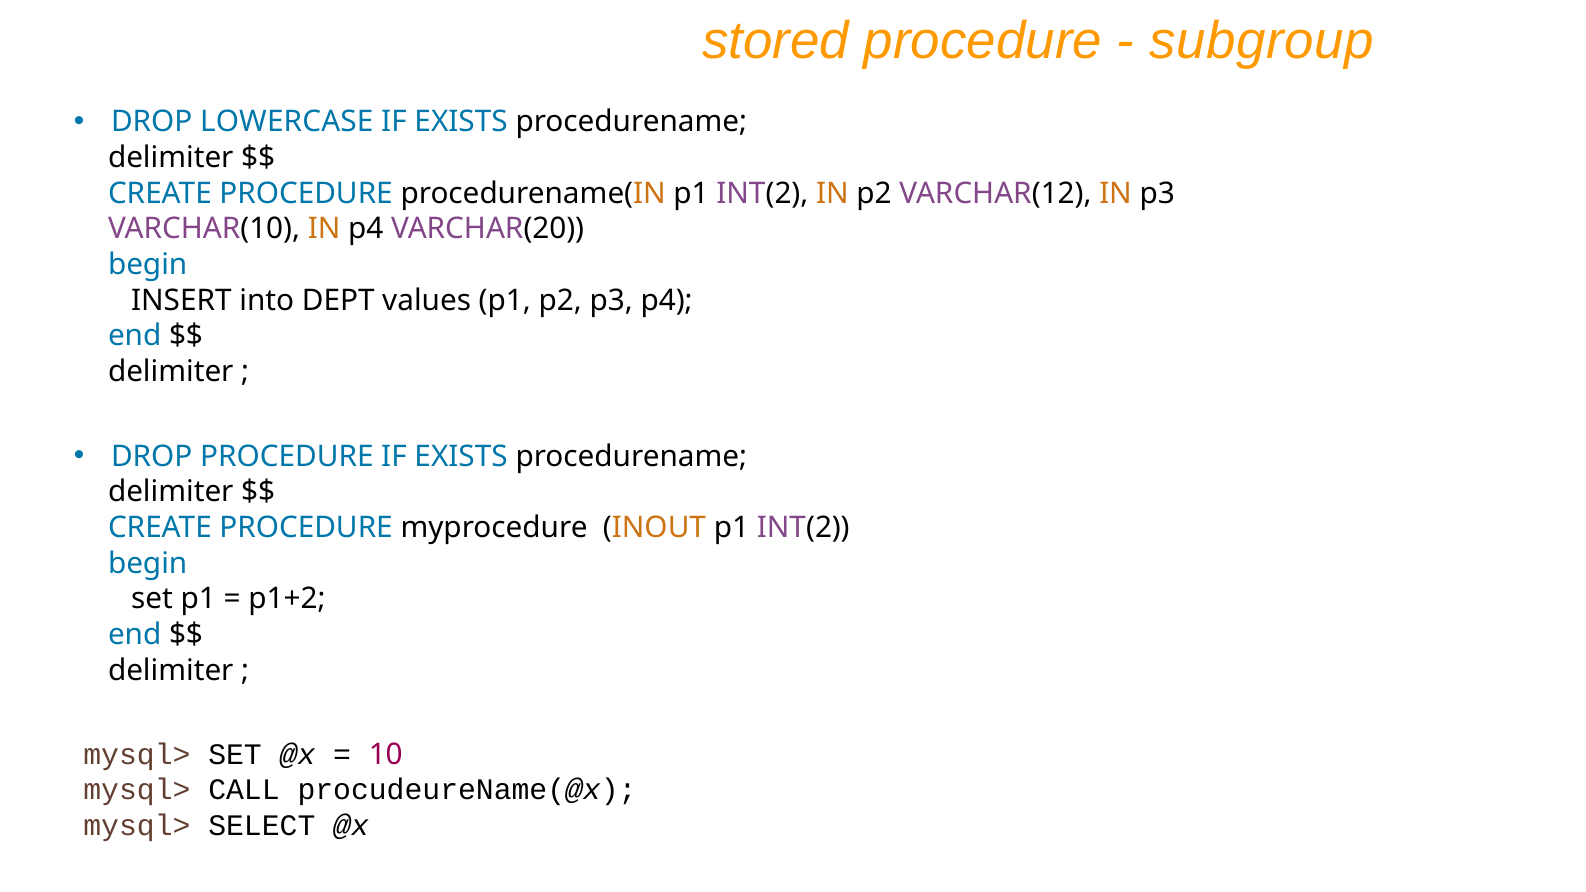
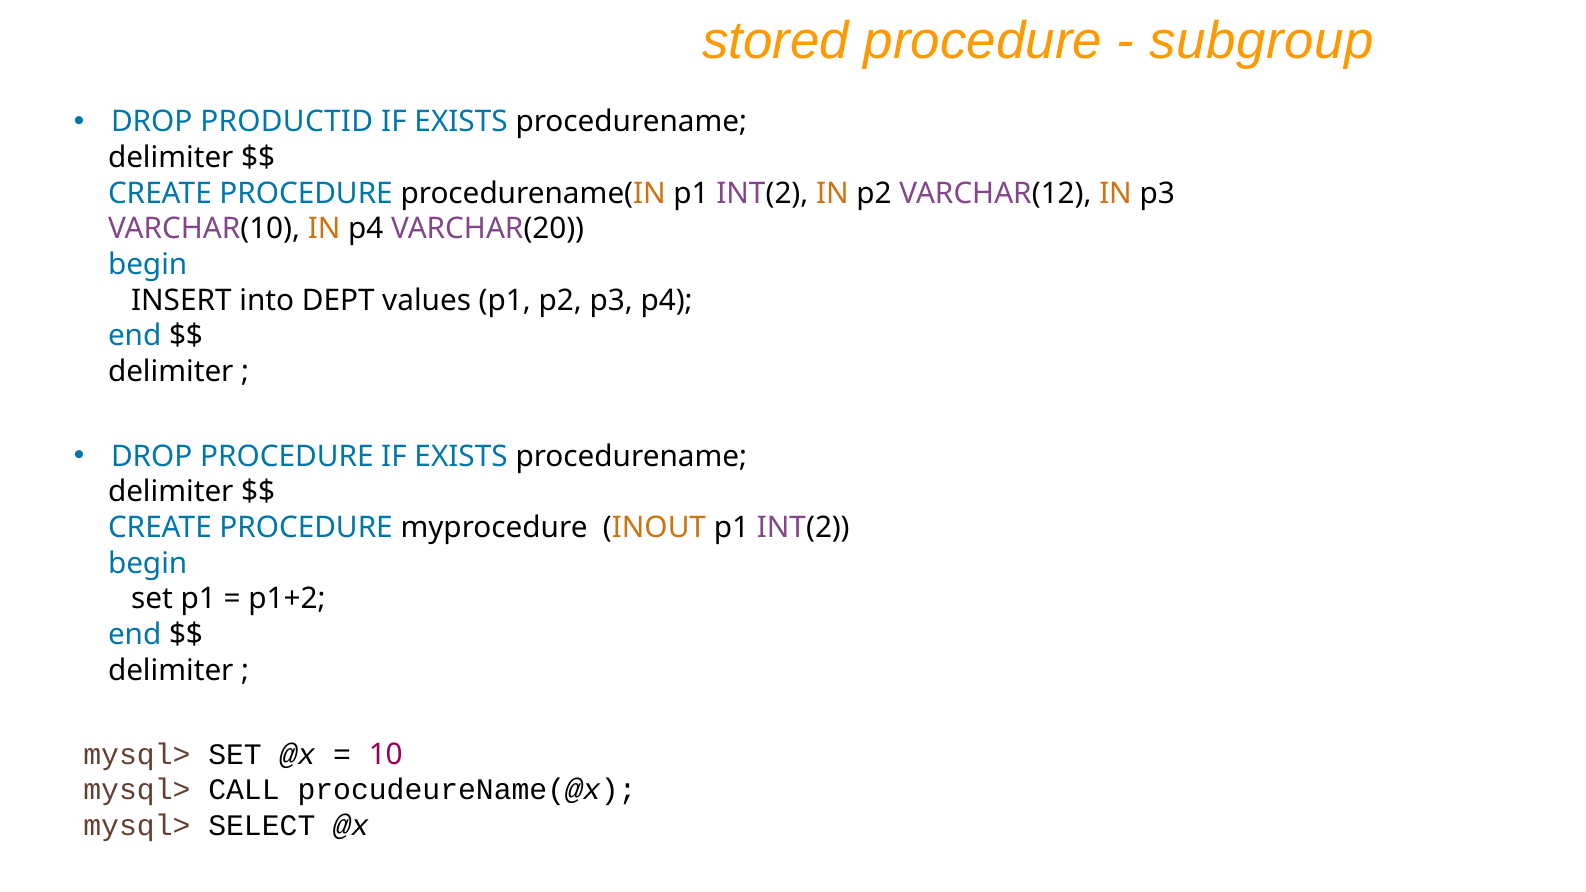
LOWERCASE: LOWERCASE -> PRODUCTID
